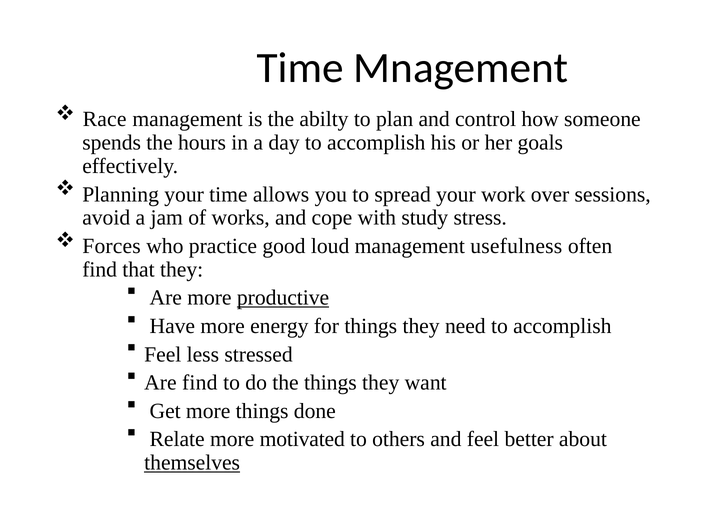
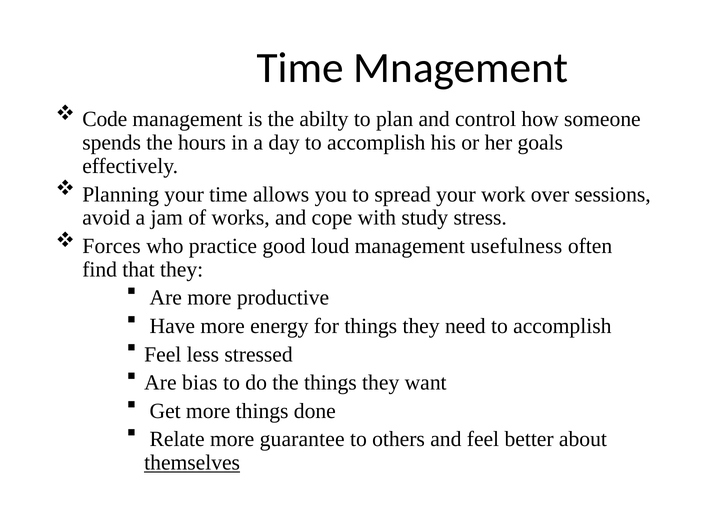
Race: Race -> Code
productive underline: present -> none
Are find: find -> bias
motivated: motivated -> guarantee
